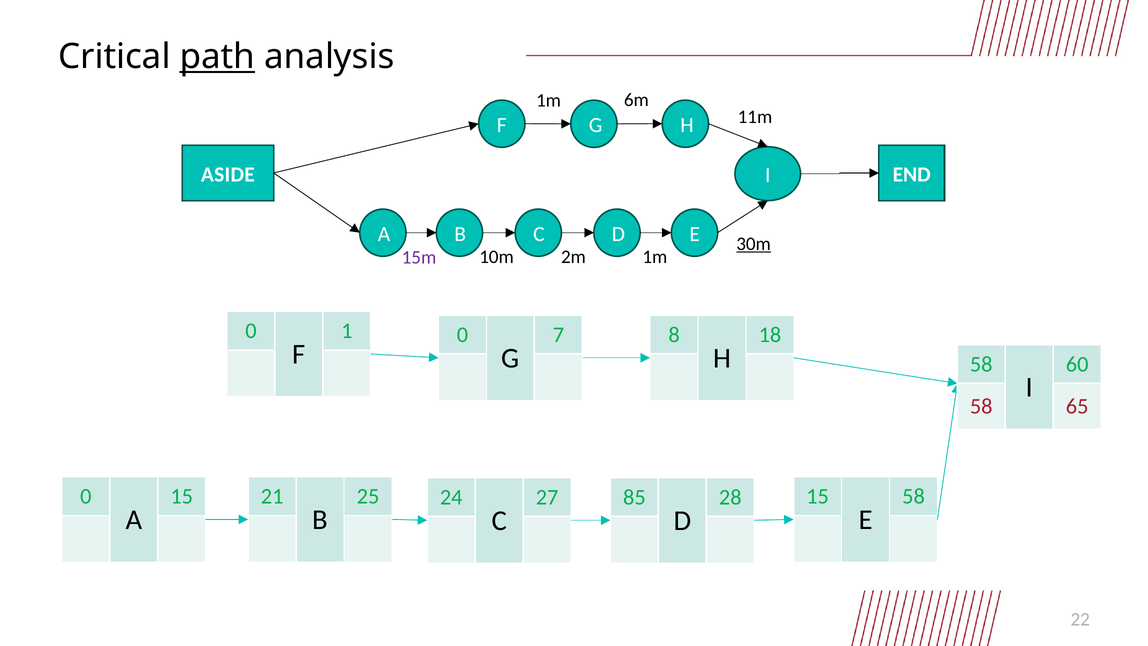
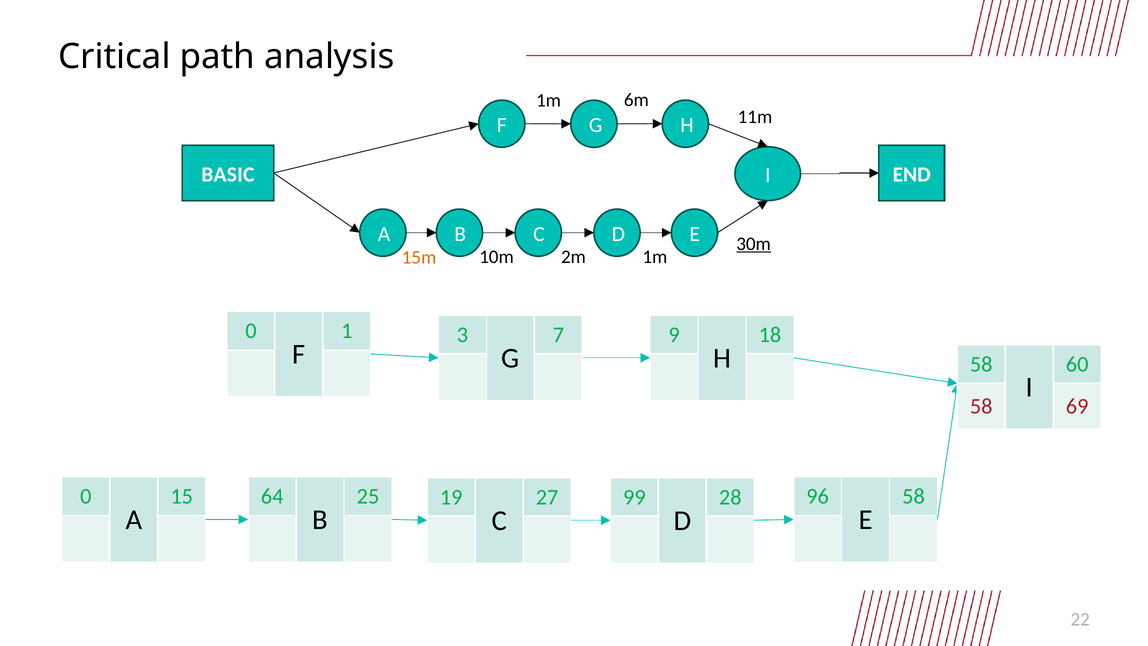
path underline: present -> none
ASIDE: ASIDE -> BASIC
15m colour: purple -> orange
1 0: 0 -> 3
8: 8 -> 9
65: 65 -> 69
21: 21 -> 64
24: 24 -> 19
85: 85 -> 99
28 15: 15 -> 96
